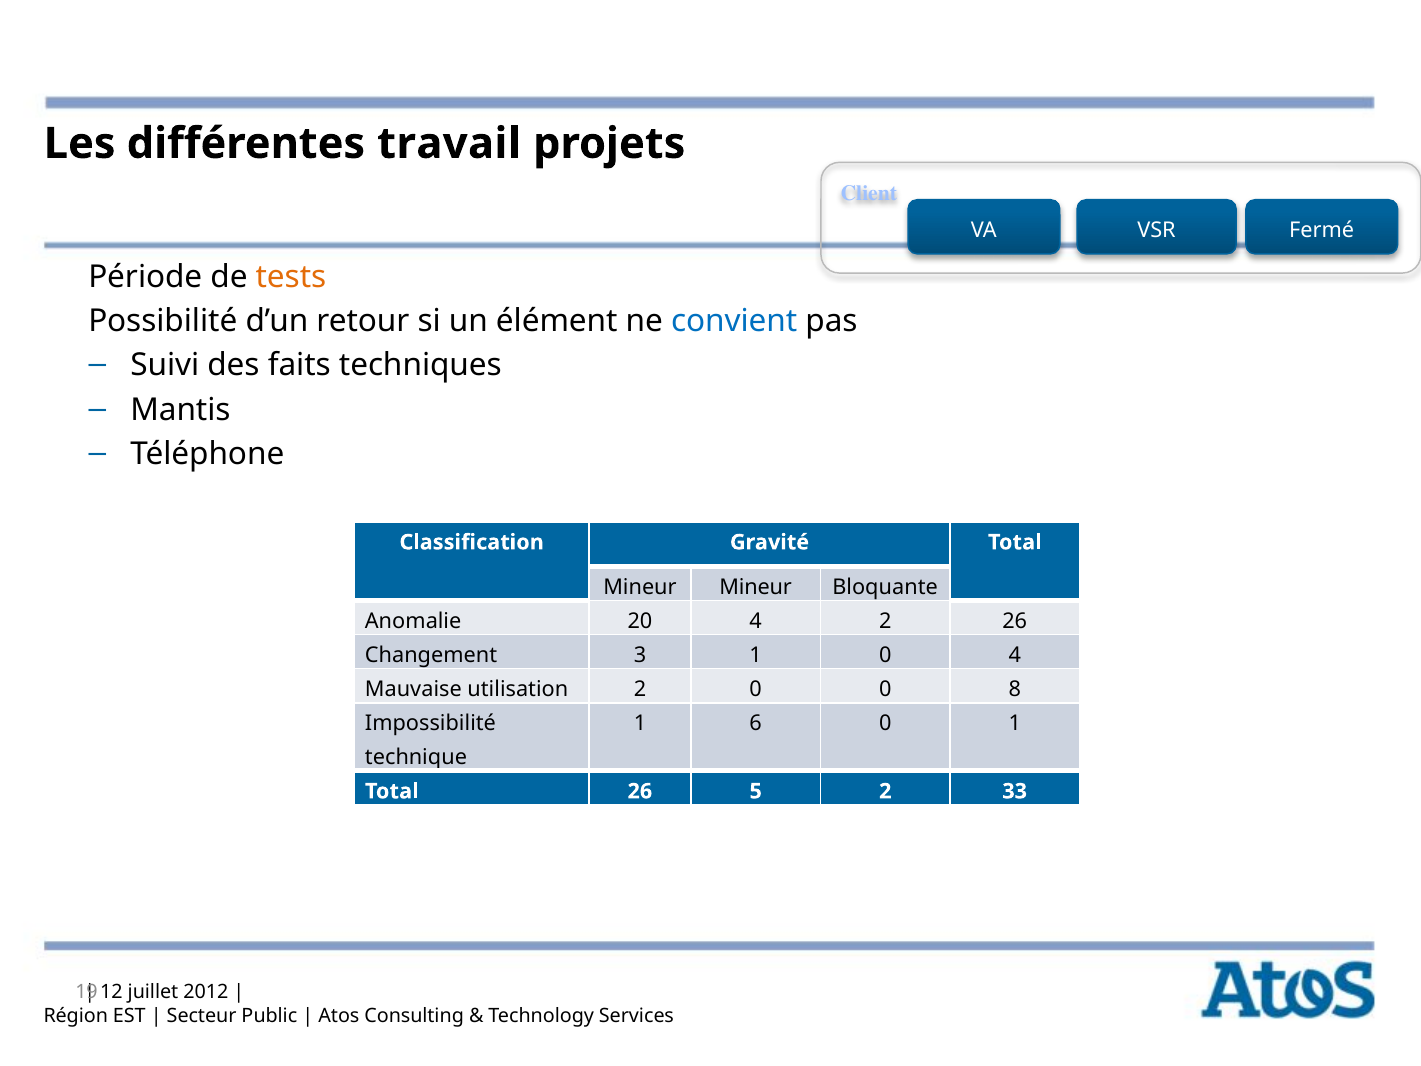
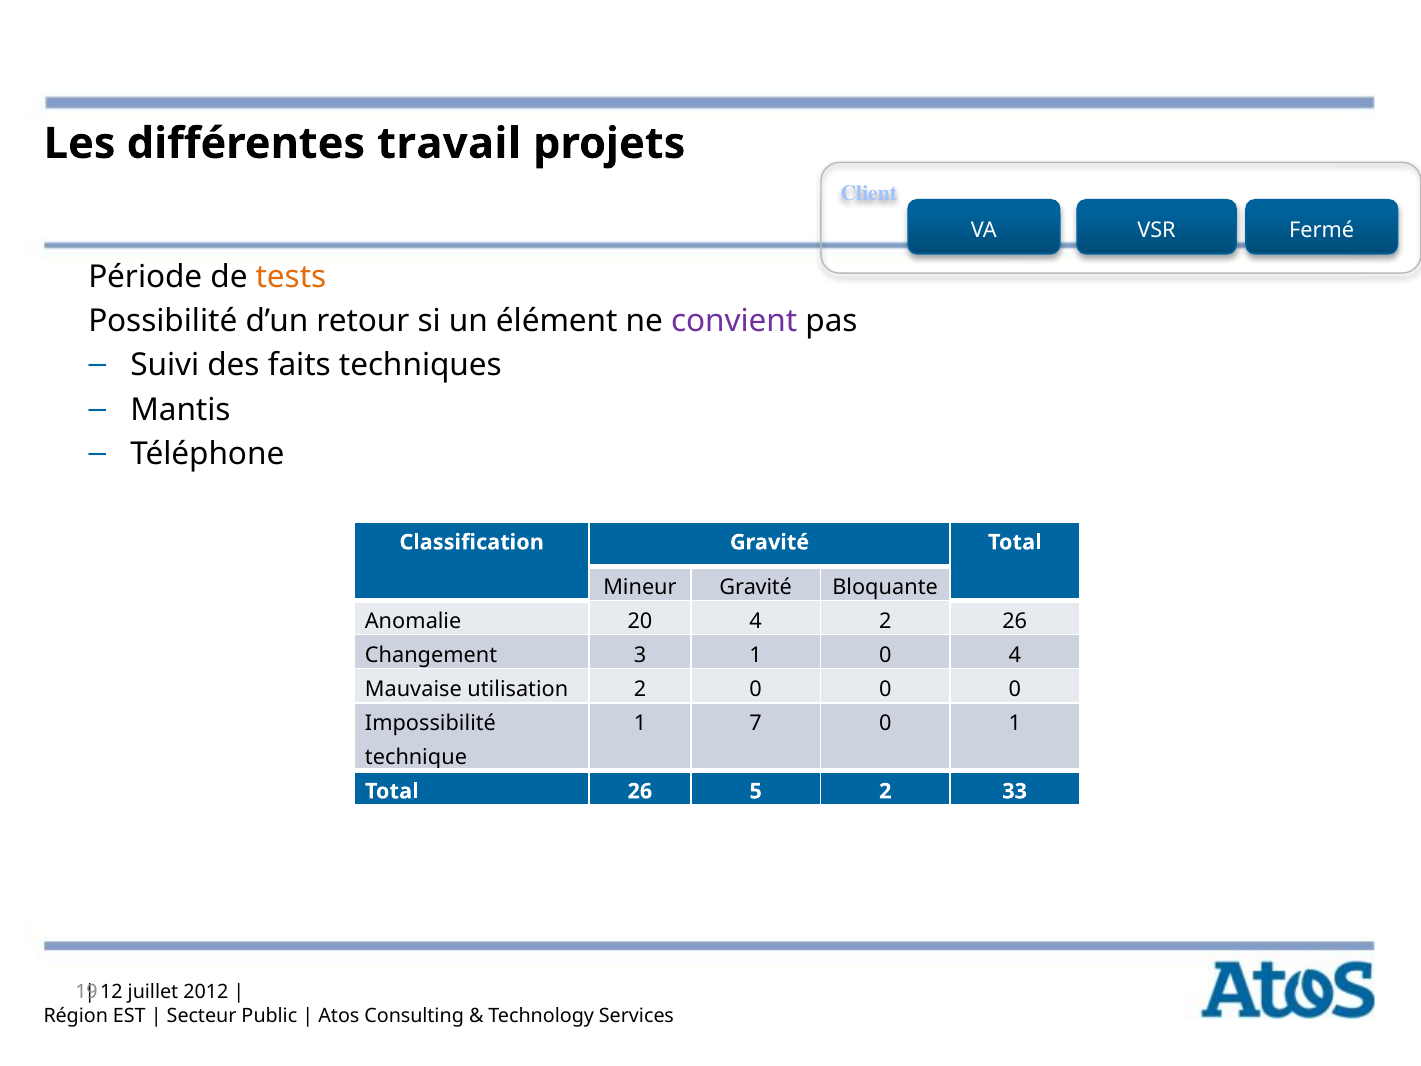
convient colour: blue -> purple
Mineur Mineur: Mineur -> Gravité
0 0 8: 8 -> 0
6: 6 -> 7
